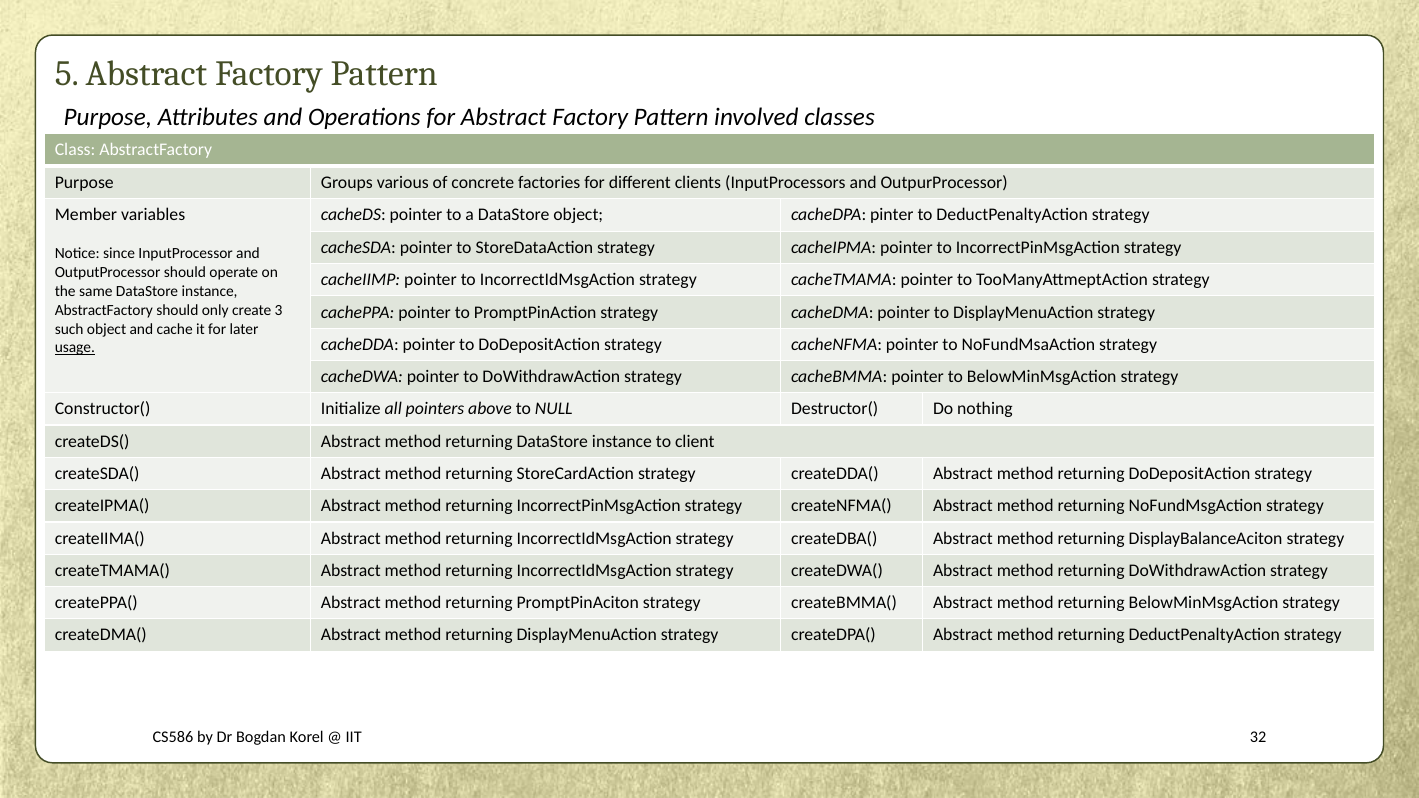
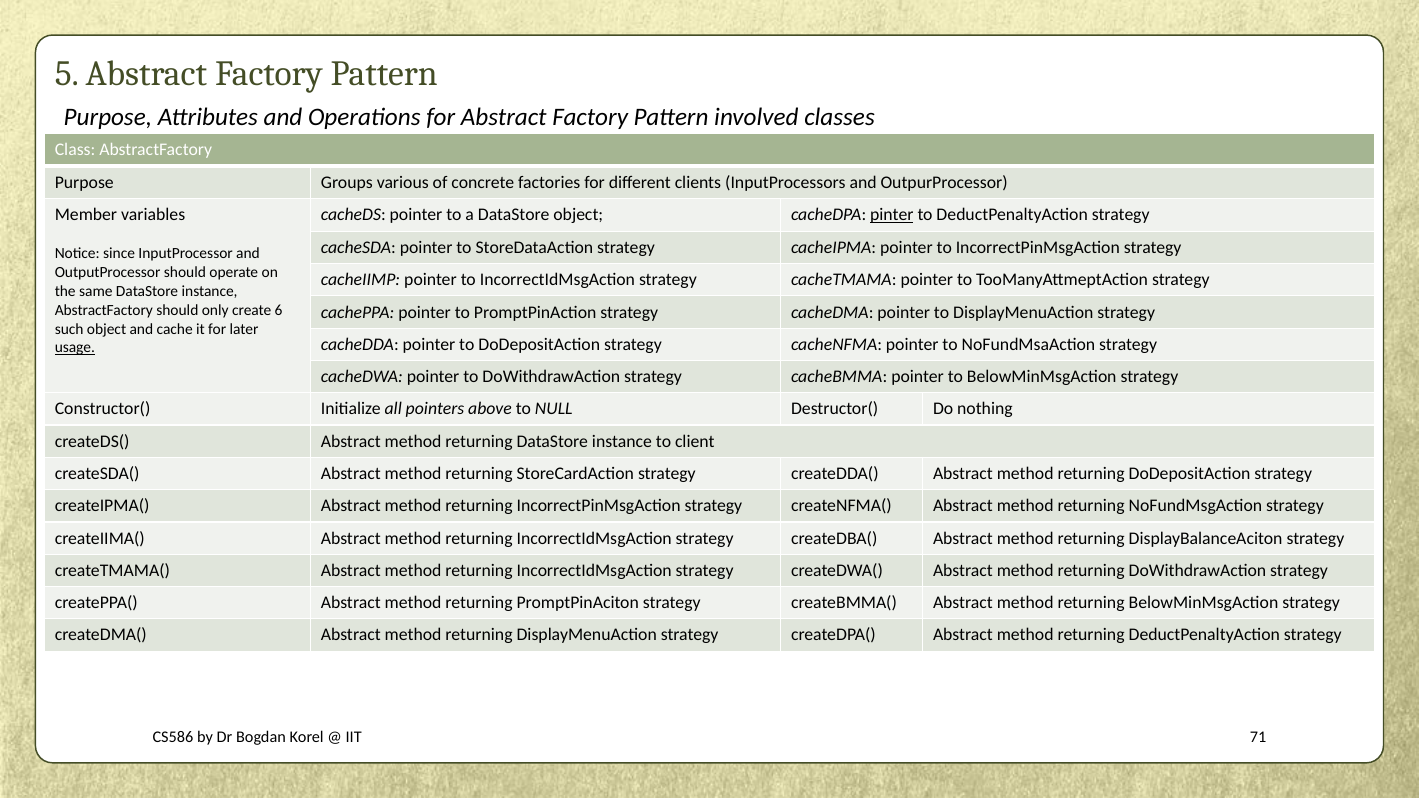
pinter underline: none -> present
3: 3 -> 6
32: 32 -> 71
